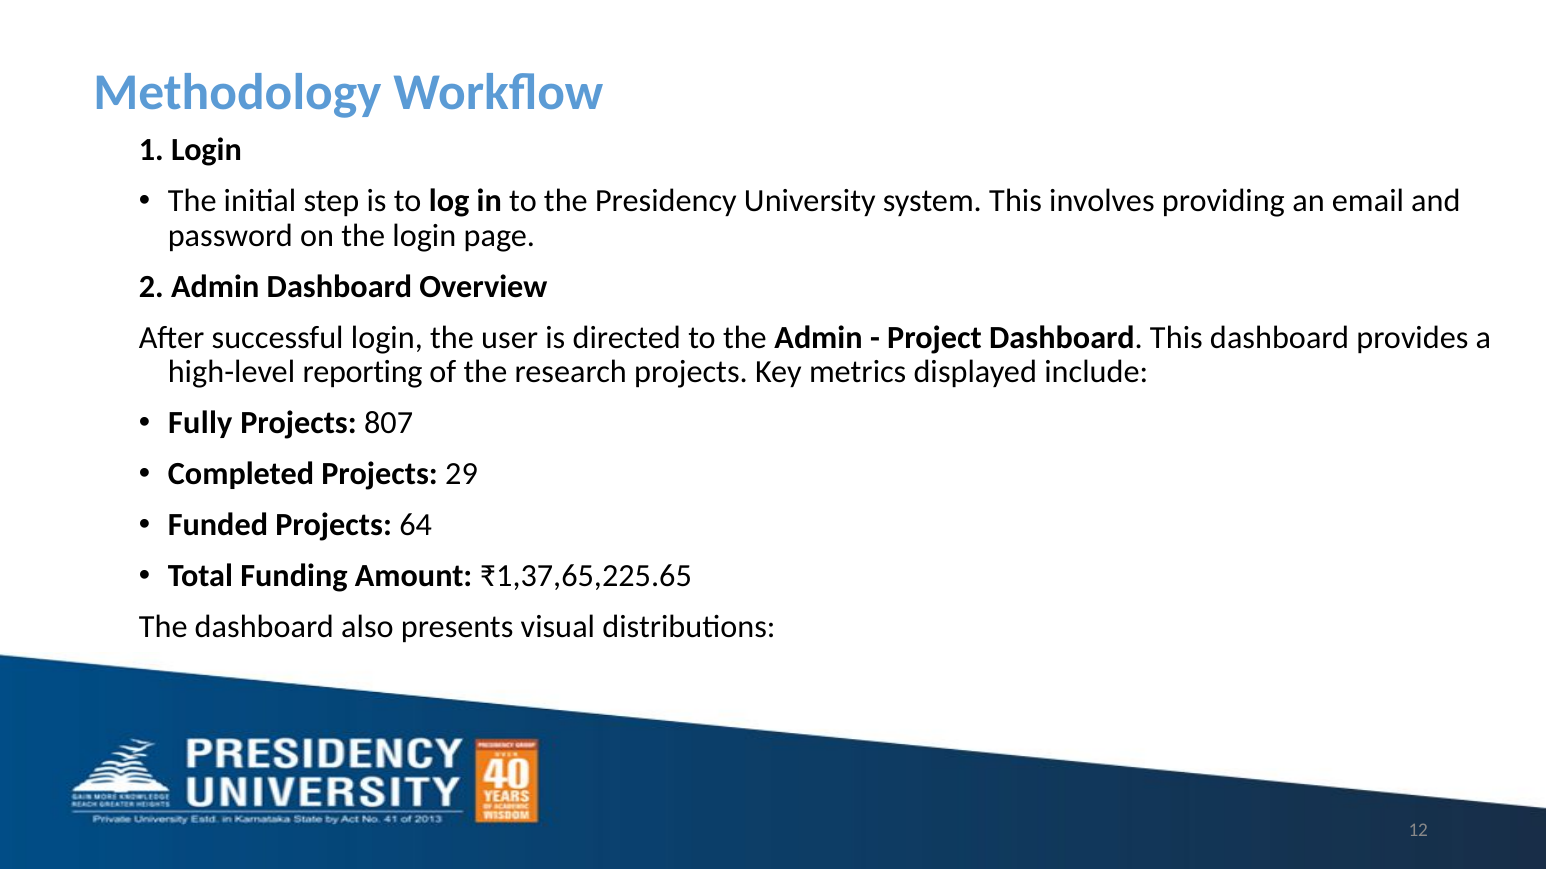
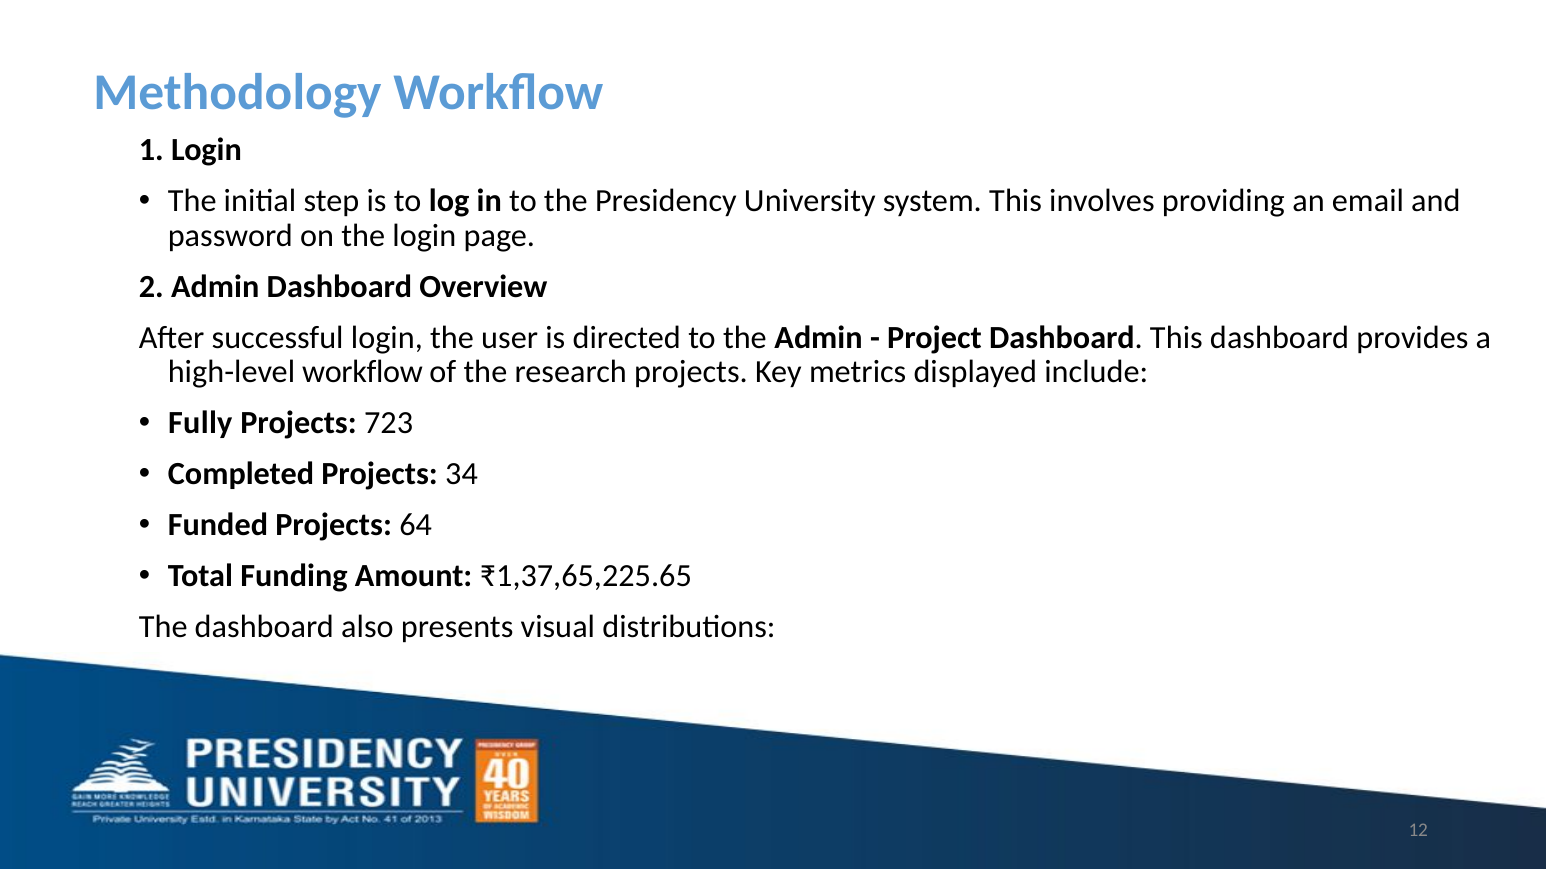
high-level reporting: reporting -> workflow
807: 807 -> 723
29: 29 -> 34
